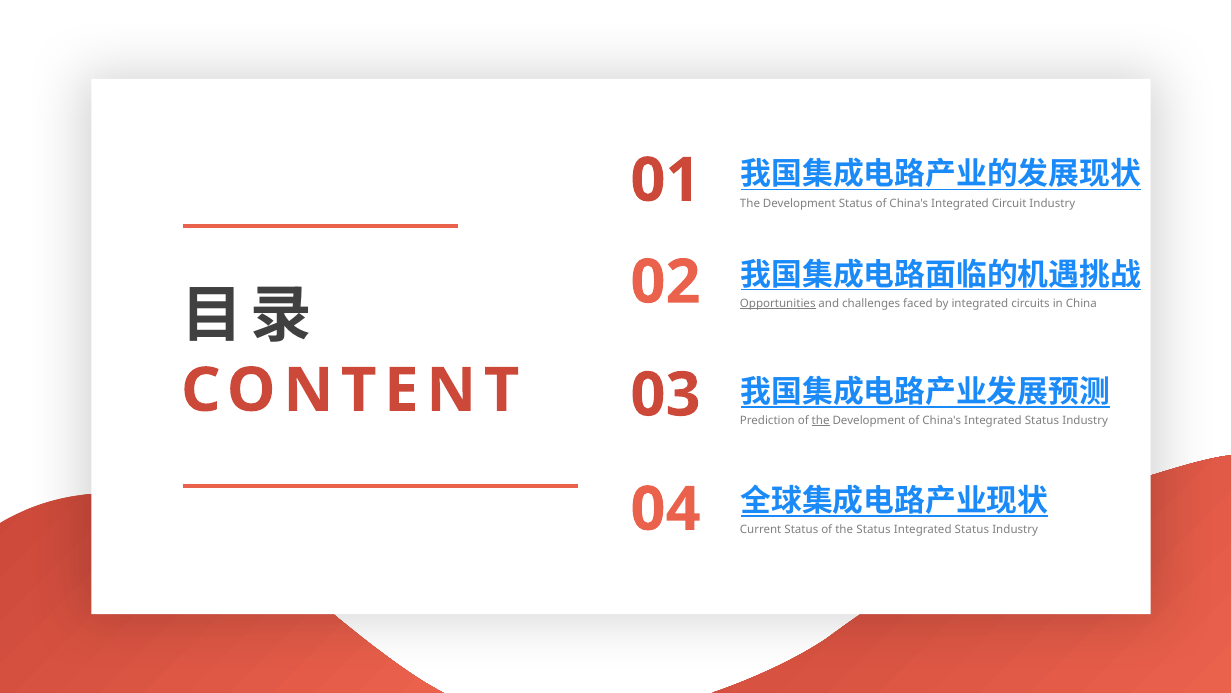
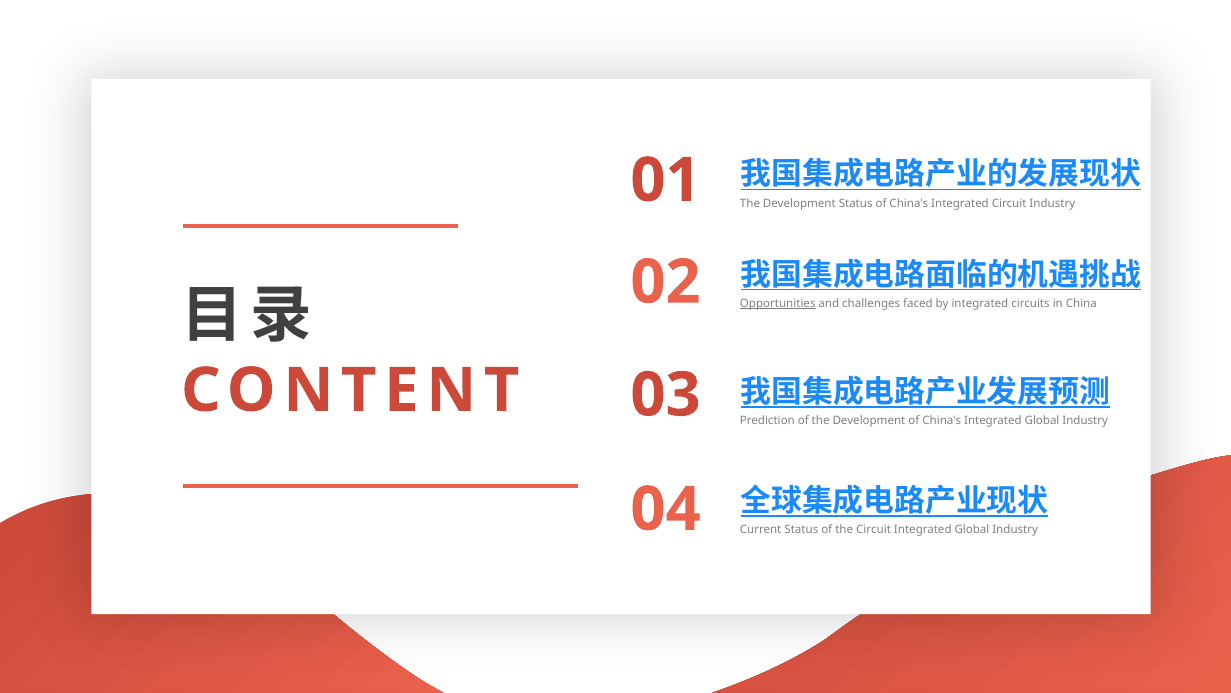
the at (821, 421) underline: present -> none
China's Integrated Status: Status -> Global
the Status: Status -> Circuit
Status at (972, 529): Status -> Global
